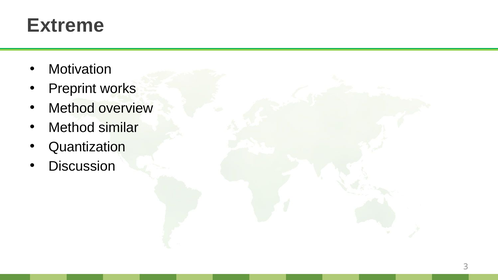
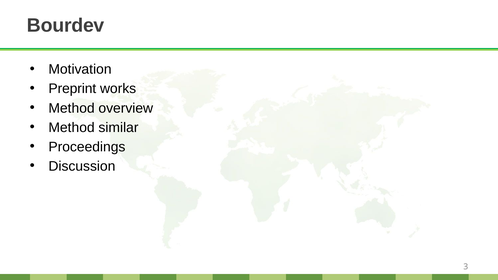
Extreme: Extreme -> Bourdev
Quantization: Quantization -> Proceedings
